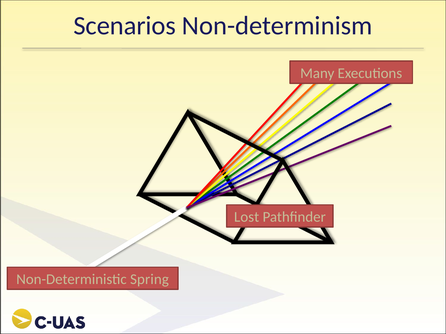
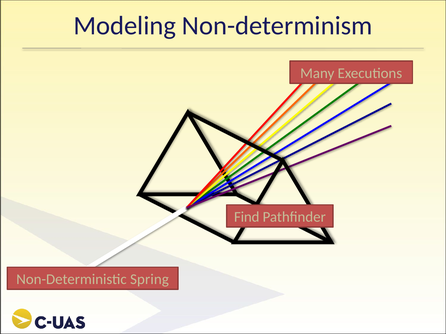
Scenarios: Scenarios -> Modeling
Lost: Lost -> Find
